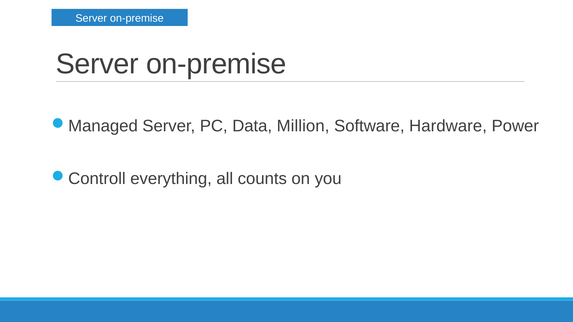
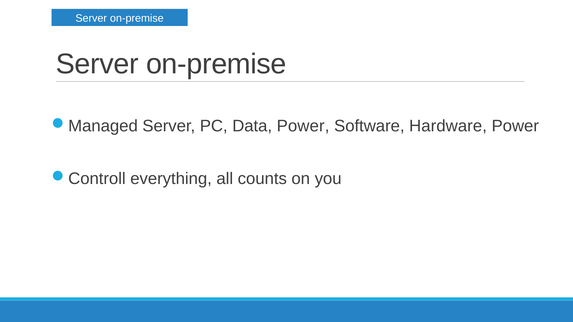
Data Million: Million -> Power
